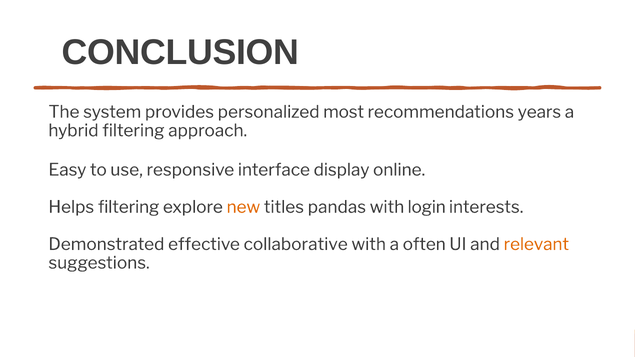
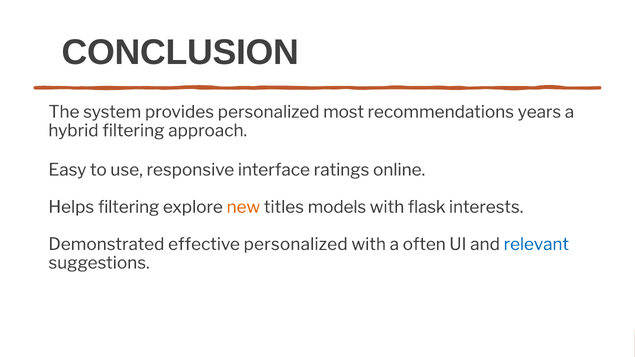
display: display -> ratings
pandas: pandas -> models
login: login -> flask
effective collaborative: collaborative -> personalized
relevant colour: orange -> blue
